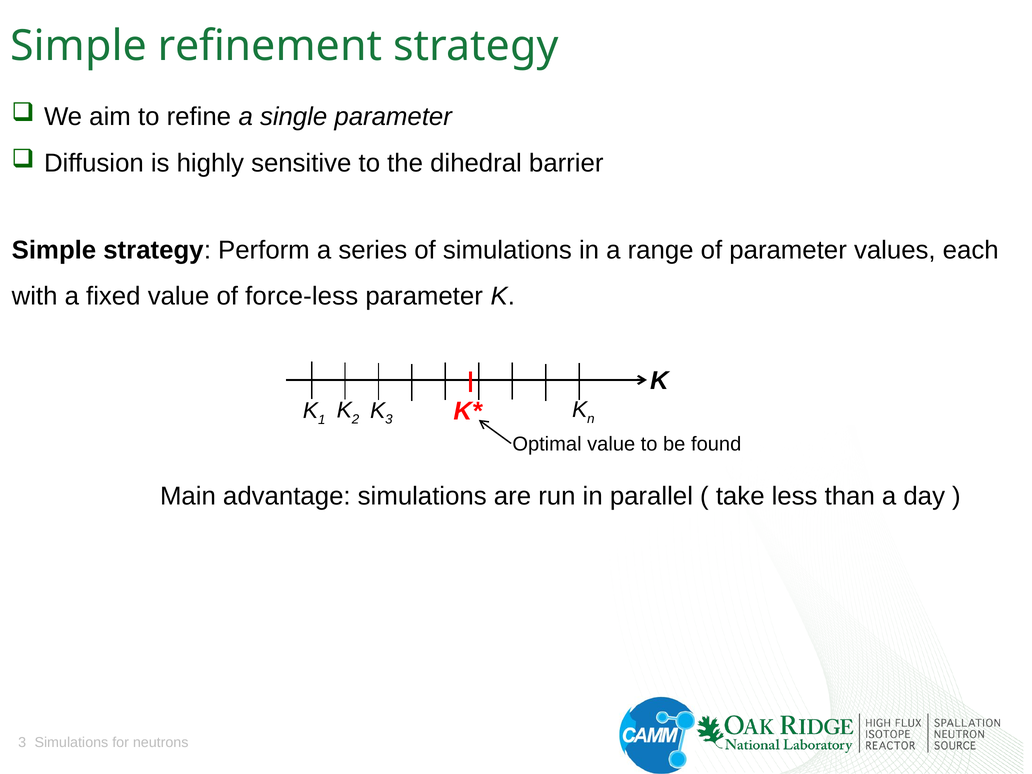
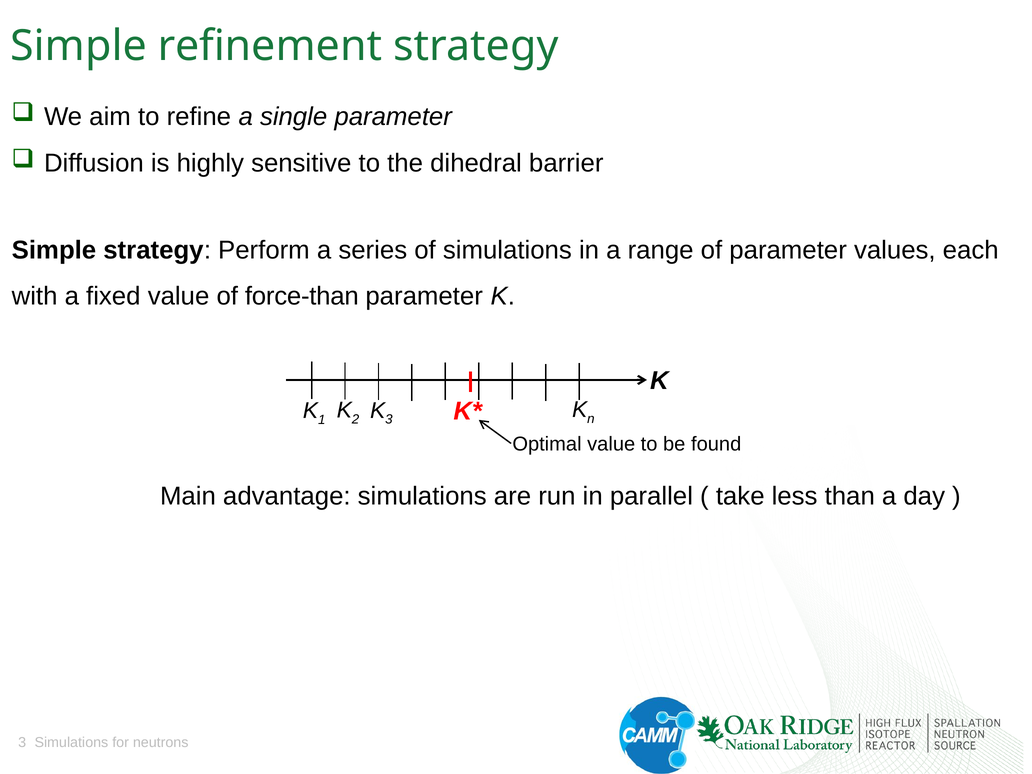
force-less: force-less -> force-than
